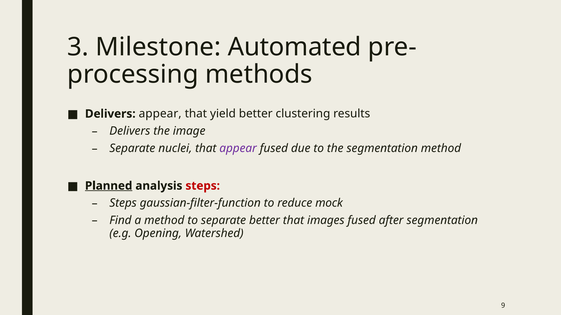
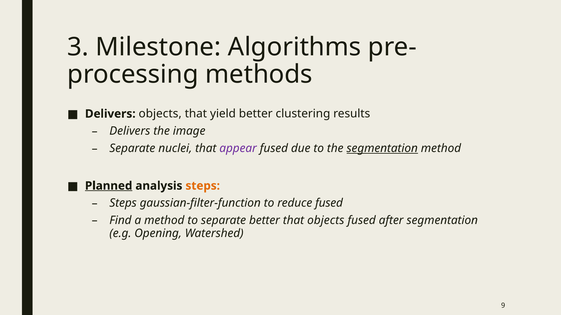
Automated: Automated -> Algorithms
Delivers appear: appear -> objects
segmentation at (382, 149) underline: none -> present
steps at (203, 186) colour: red -> orange
reduce mock: mock -> fused
that images: images -> objects
